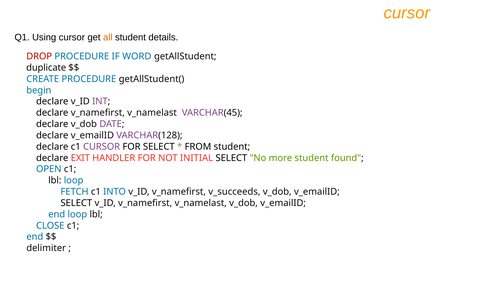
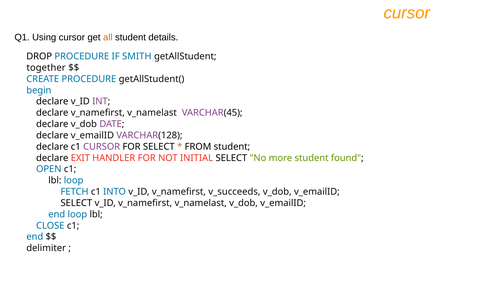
DROP colour: red -> black
WORD: WORD -> SMITH
duplicate: duplicate -> together
